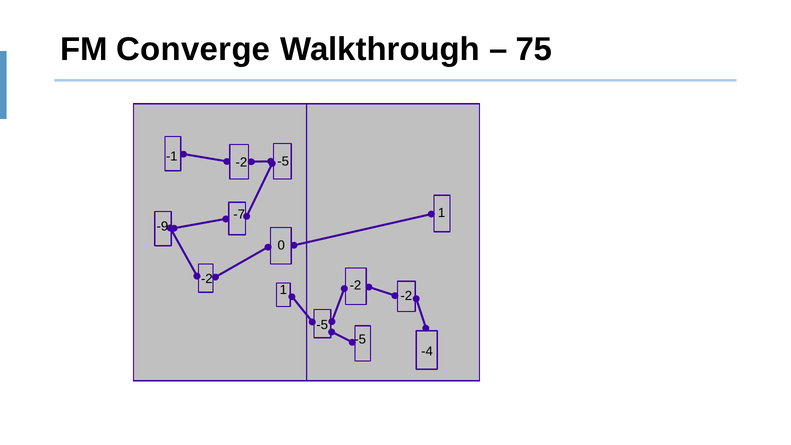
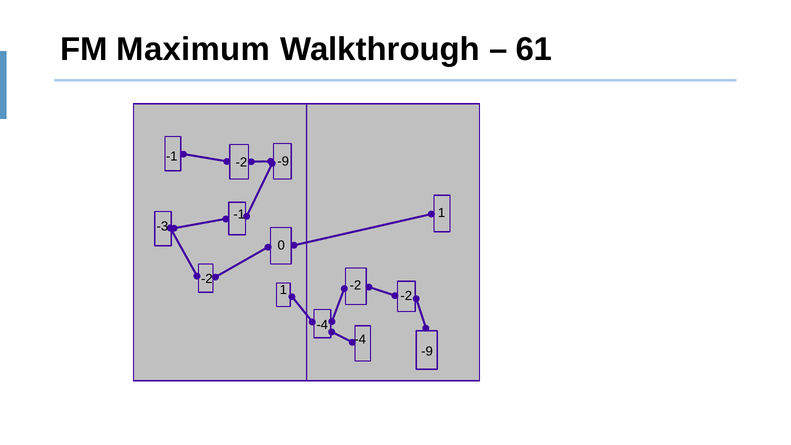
Converge: Converge -> Maximum
75: 75 -> 61
-5 at (283, 161): -5 -> -9
-7 at (239, 215): -7 -> -1
-9: -9 -> -3
-5 at (322, 325): -5 -> -4
-5 at (360, 339): -5 -> -4
-4 at (427, 351): -4 -> -9
